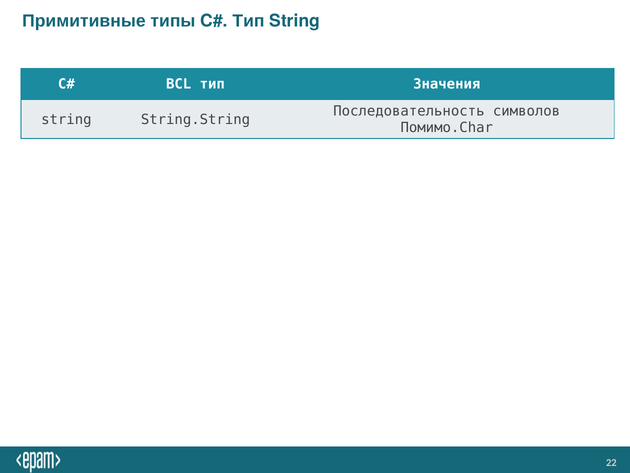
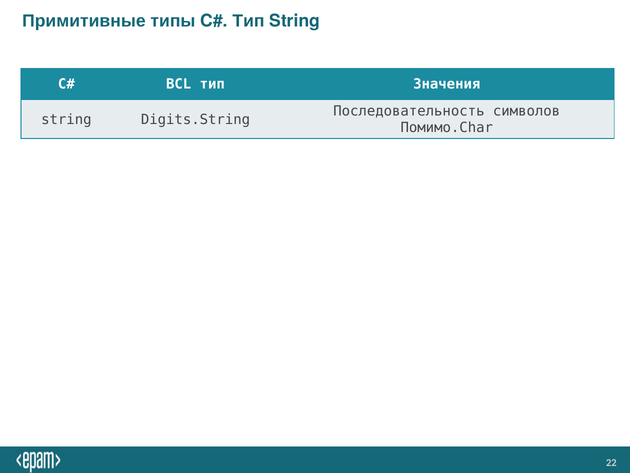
String.String: String.String -> Digits.String
